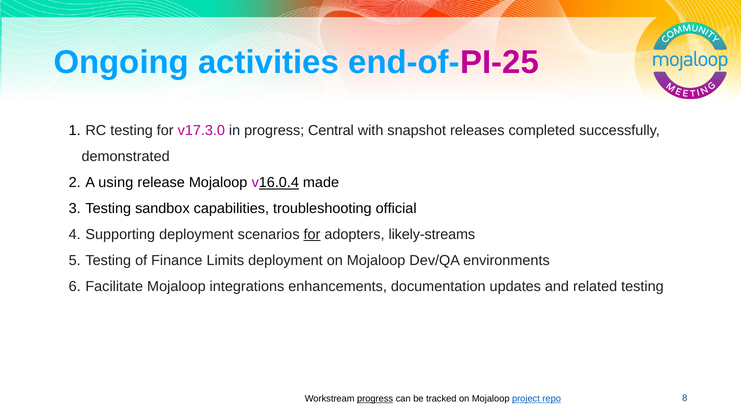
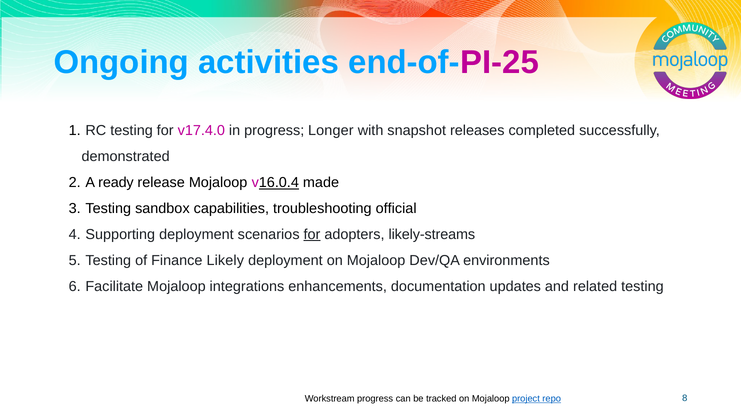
v17.3.0: v17.3.0 -> v17.4.0
Central: Central -> Longer
using: using -> ready
Limits: Limits -> Likely
progress at (375, 399) underline: present -> none
